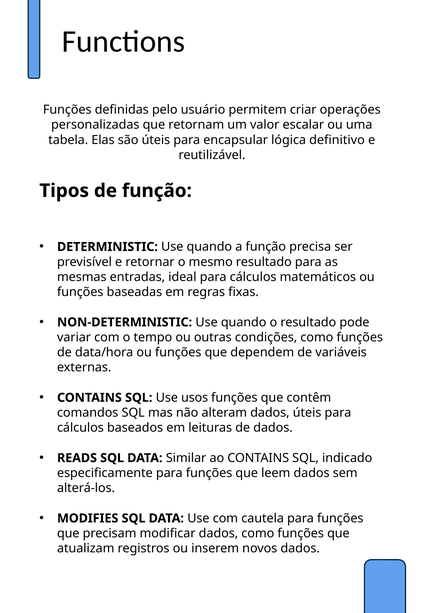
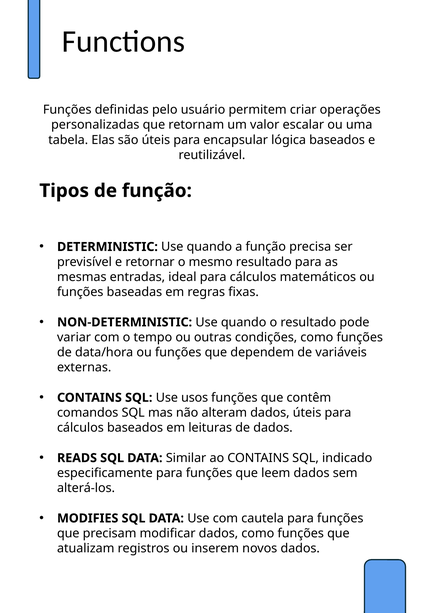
lógica definitivo: definitivo -> baseados
